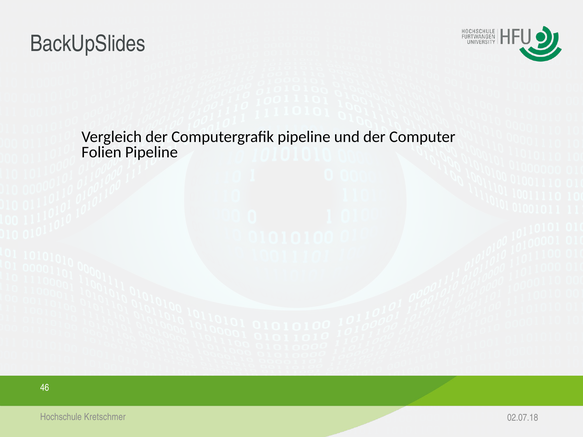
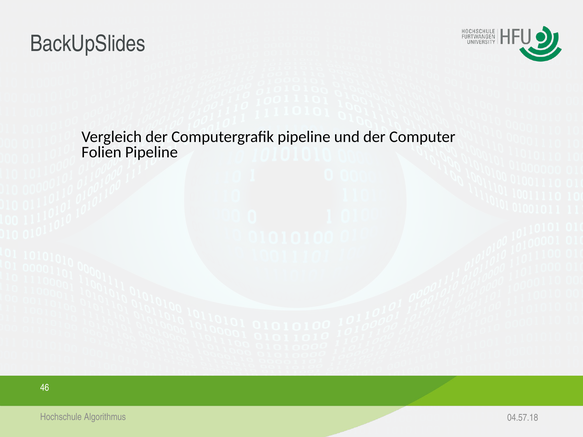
Kretschmer: Kretschmer -> Algorithmus
02.07.18: 02.07.18 -> 04.57.18
